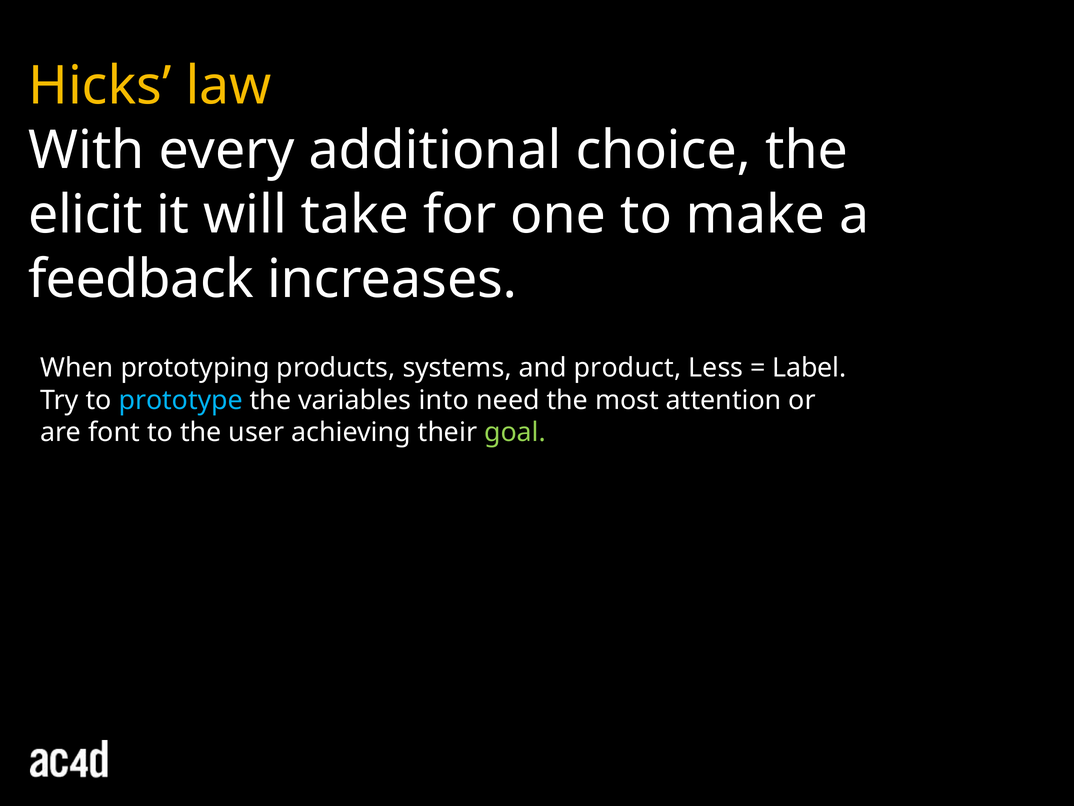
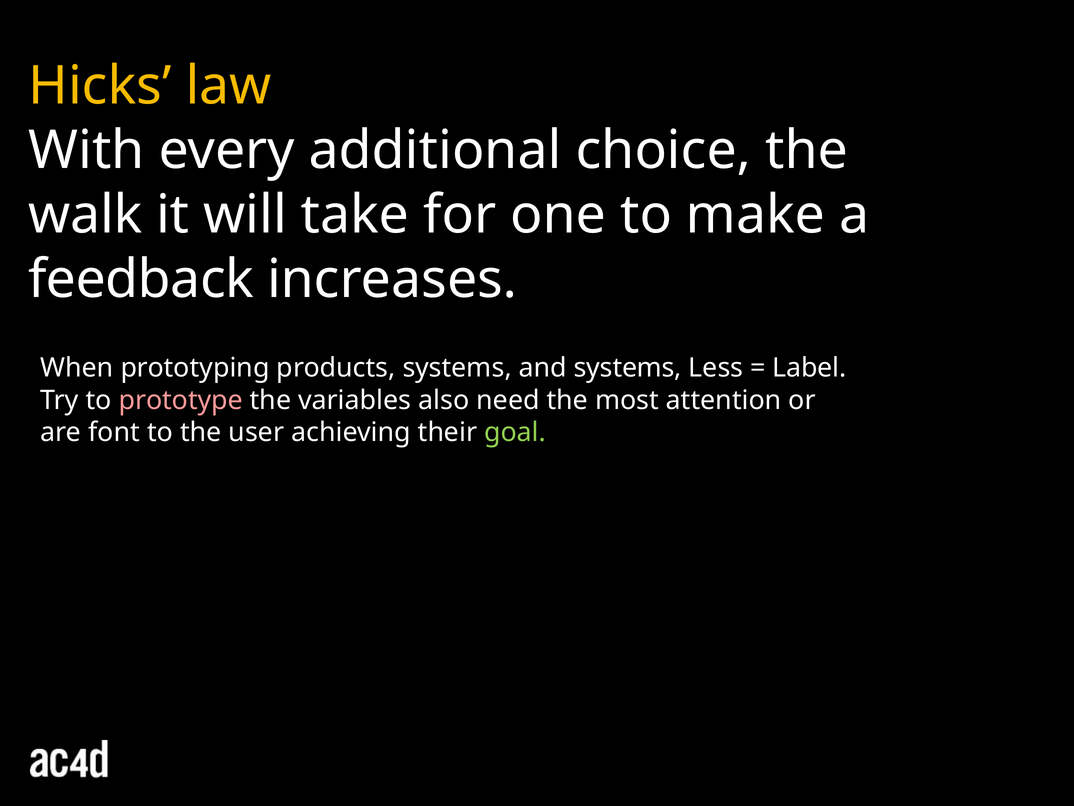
elicit: elicit -> walk
and product: product -> systems
prototype colour: light blue -> pink
into: into -> also
